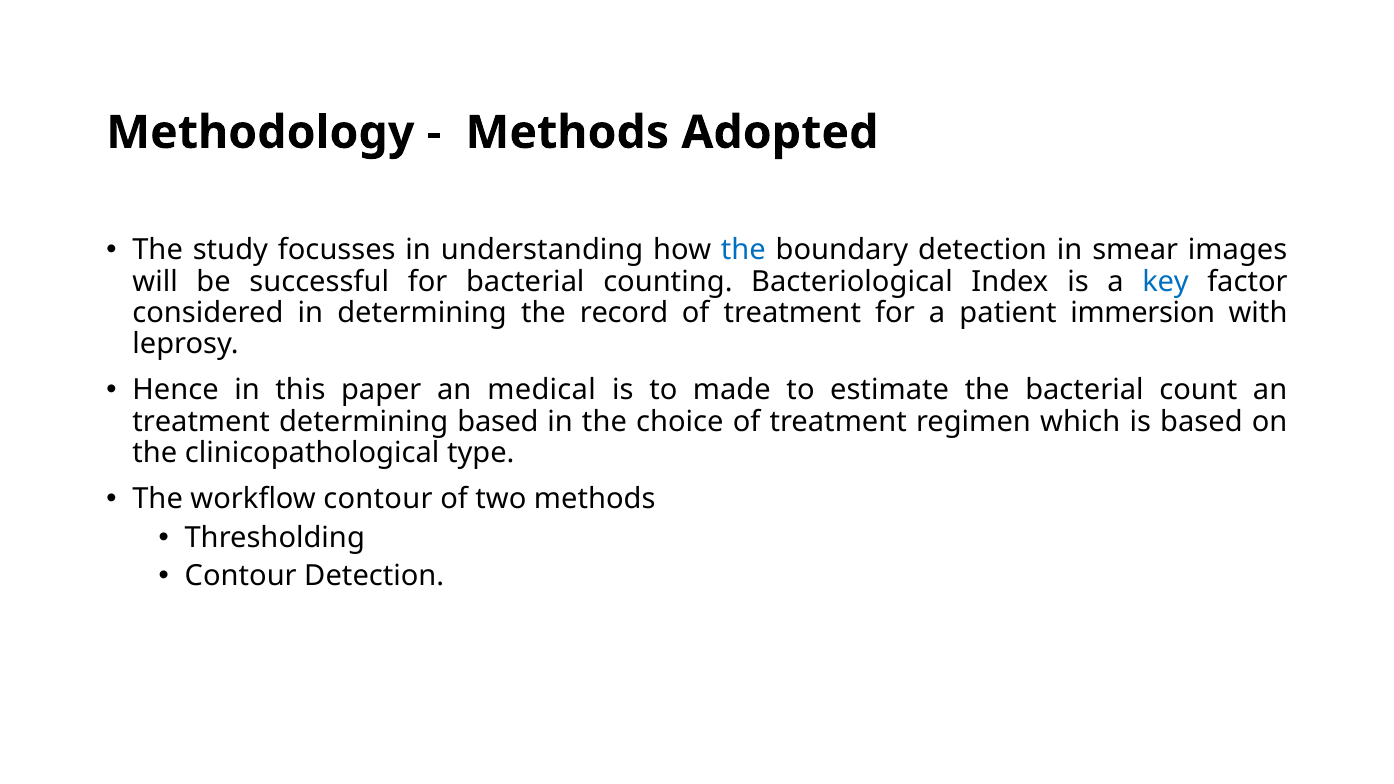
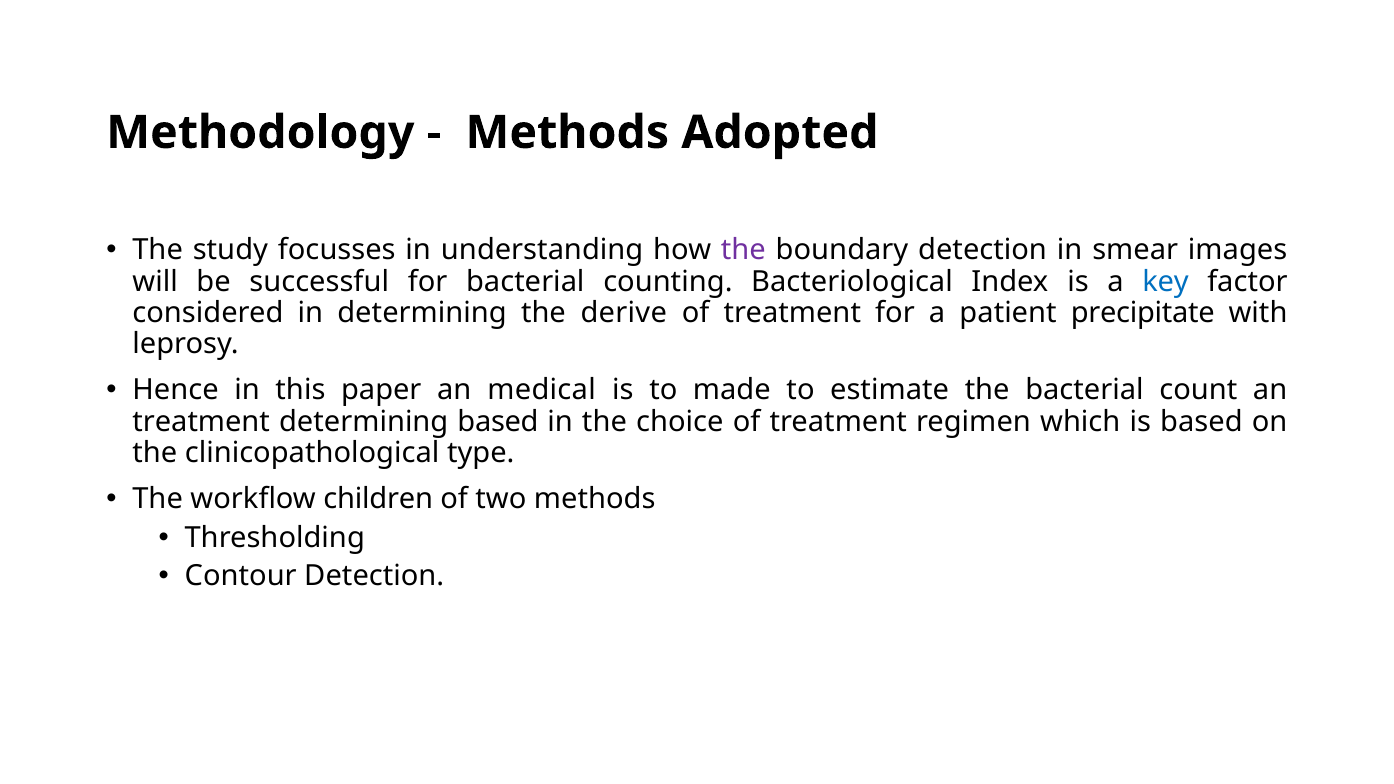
the at (743, 250) colour: blue -> purple
record: record -> derive
immersion: immersion -> precipitate
workflow contour: contour -> children
